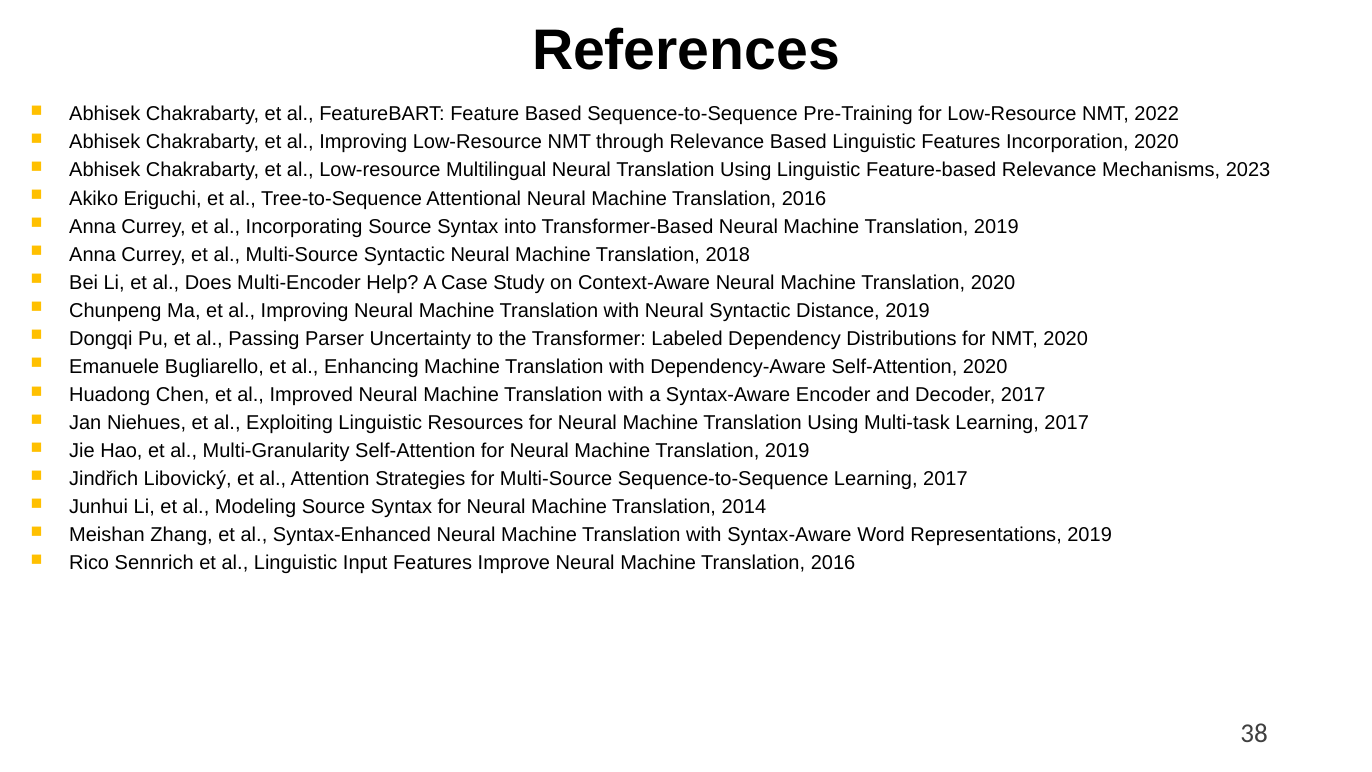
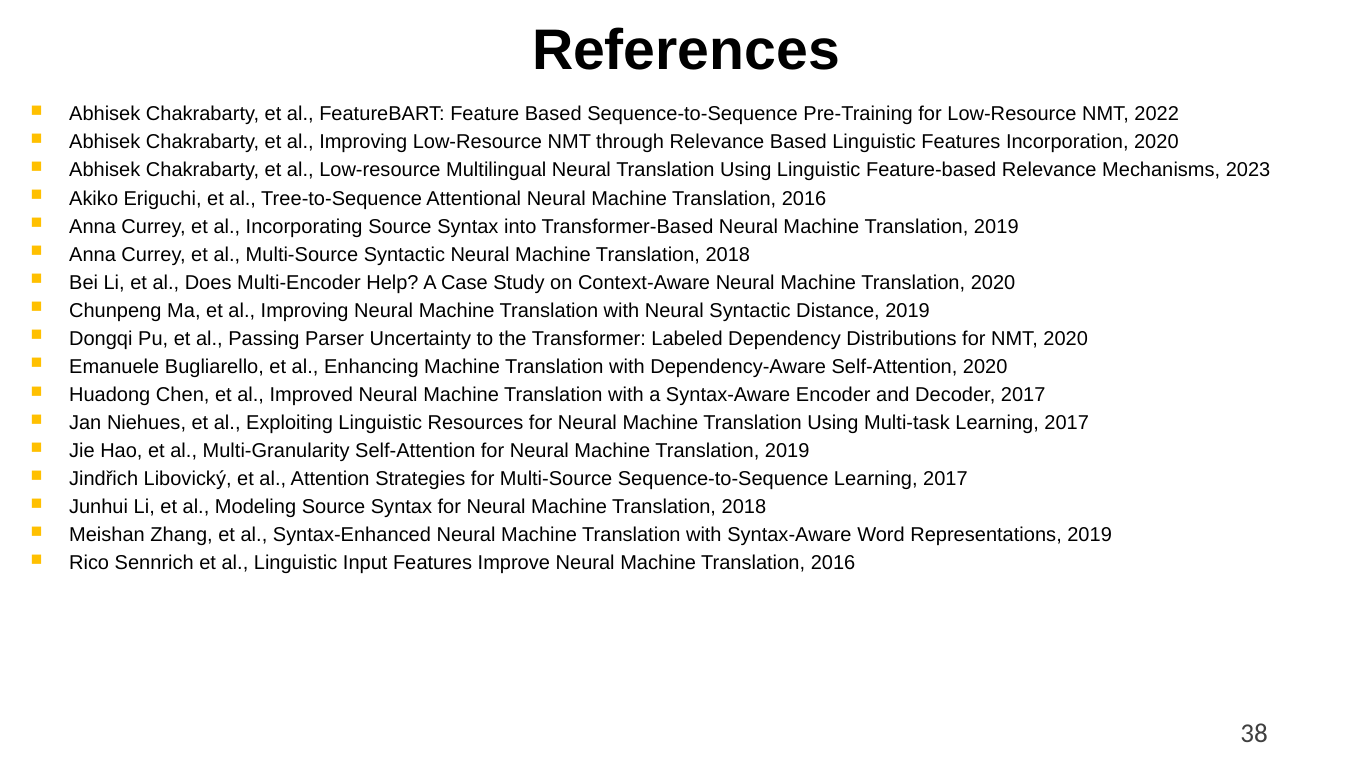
2014 at (744, 507): 2014 -> 2018
